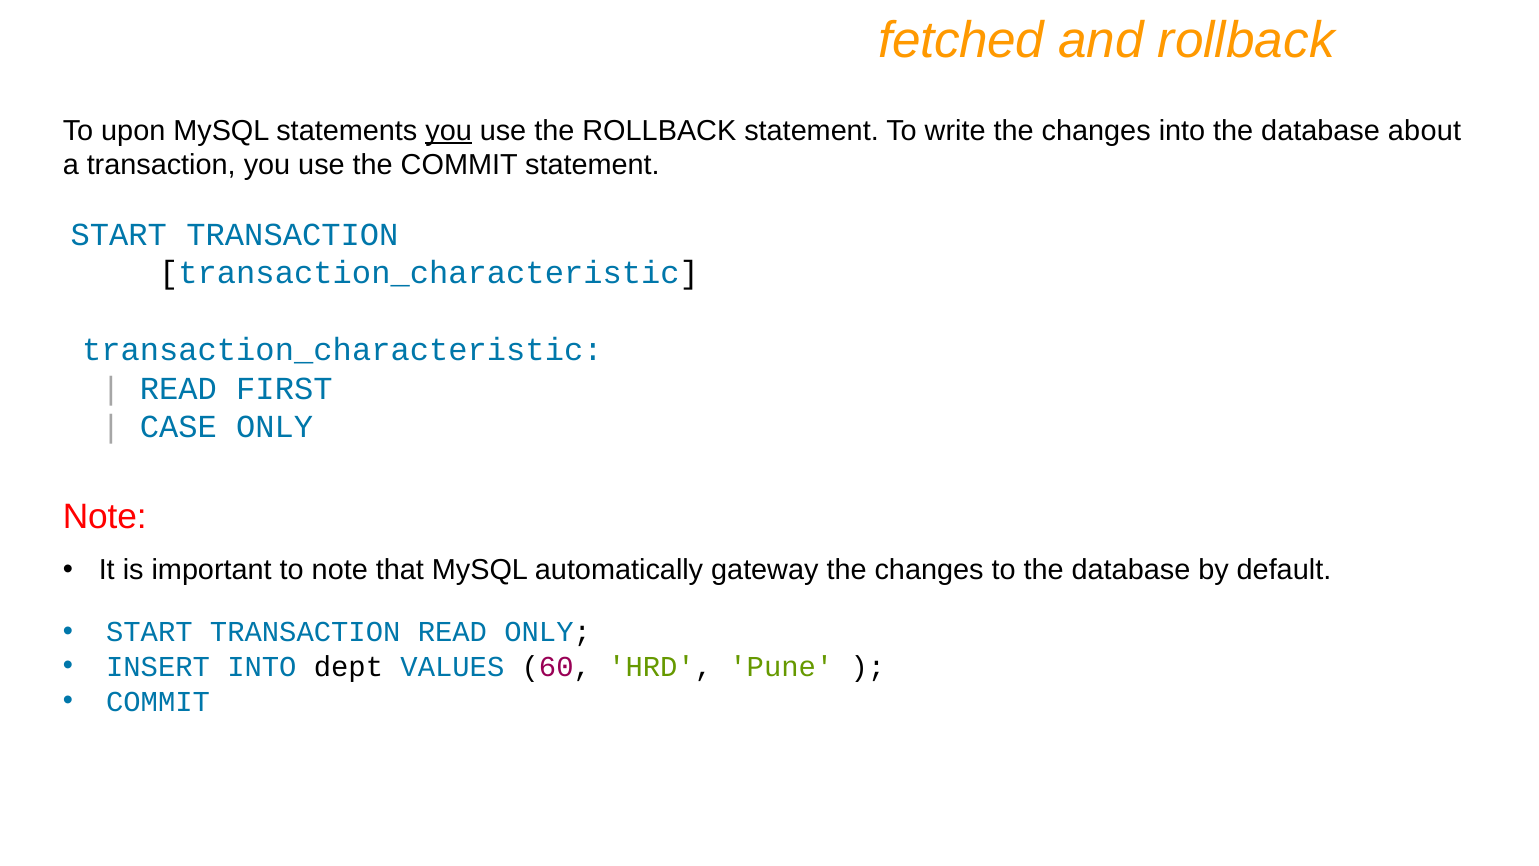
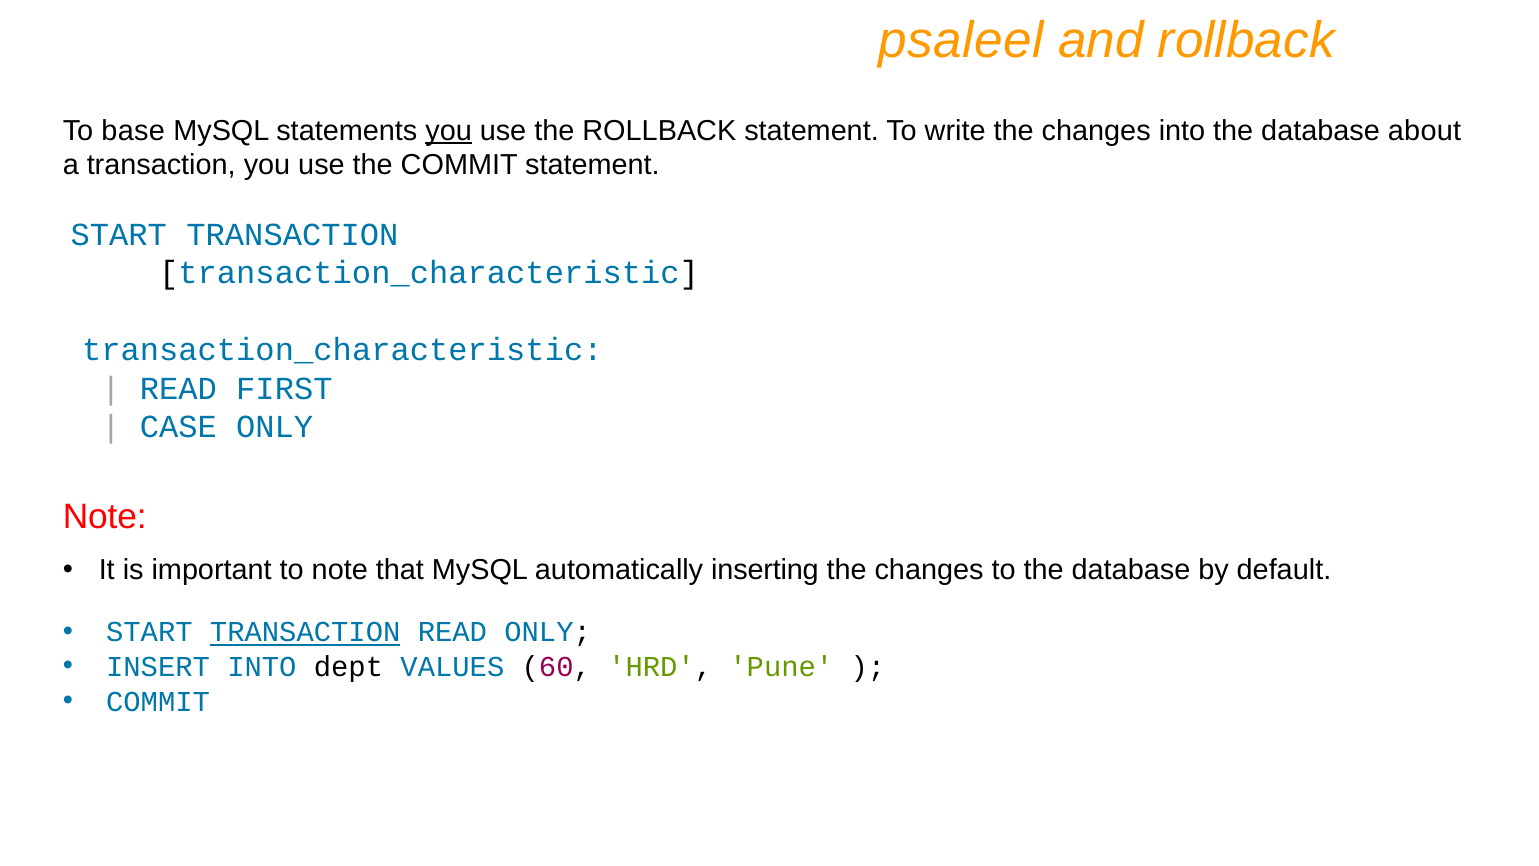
fetched: fetched -> psaleel
upon: upon -> base
gateway: gateway -> inserting
TRANSACTION at (305, 632) underline: none -> present
